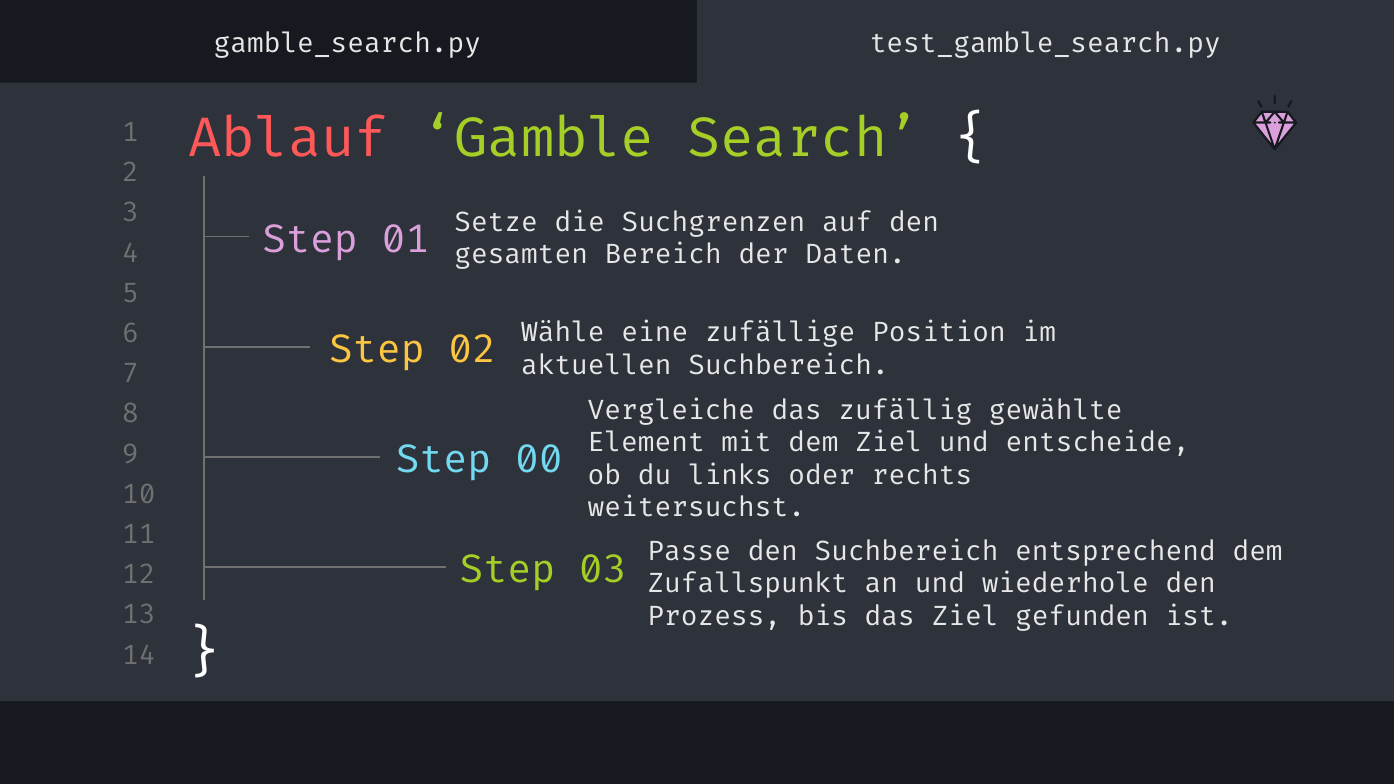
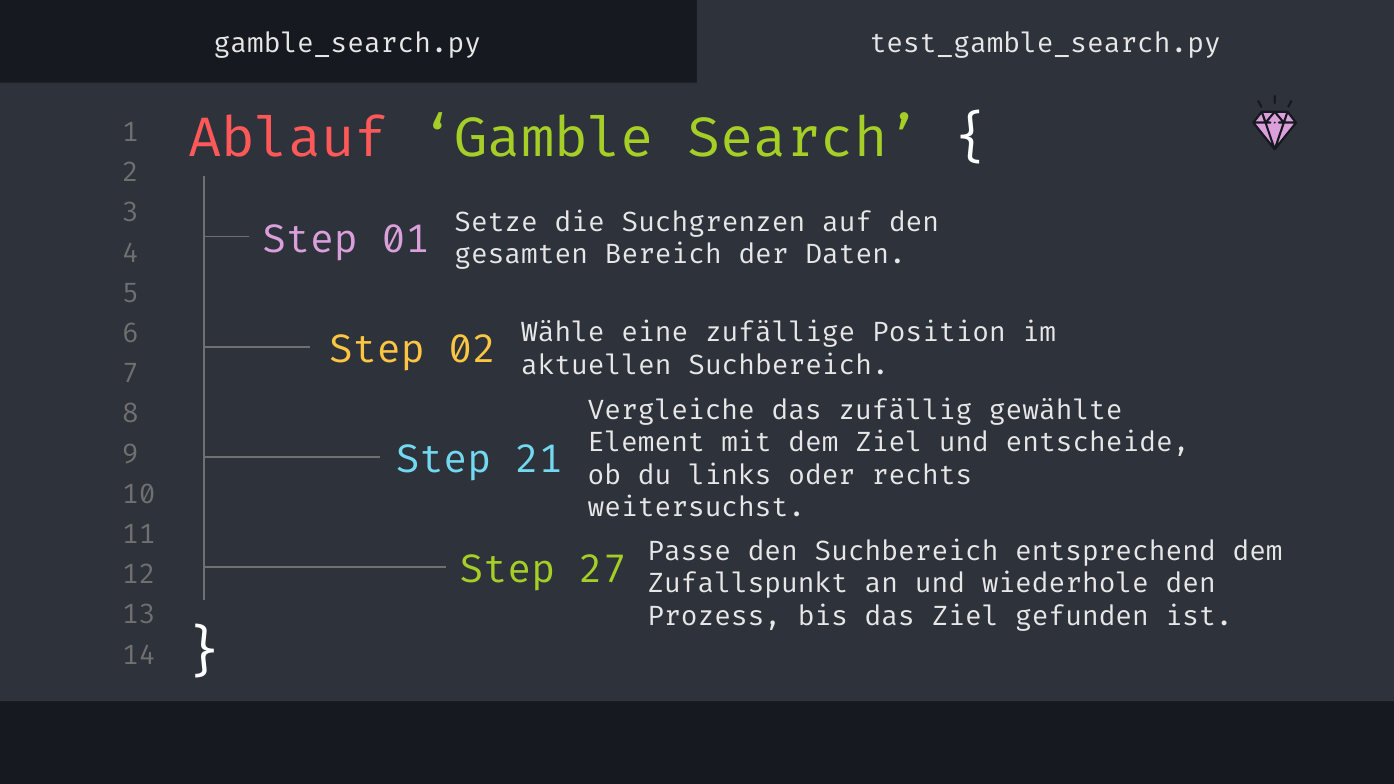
00: 00 -> 21
03: 03 -> 27
